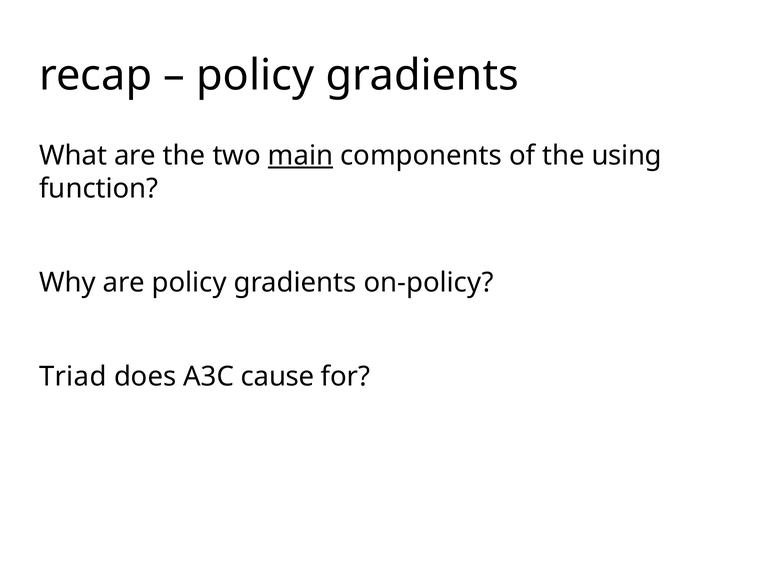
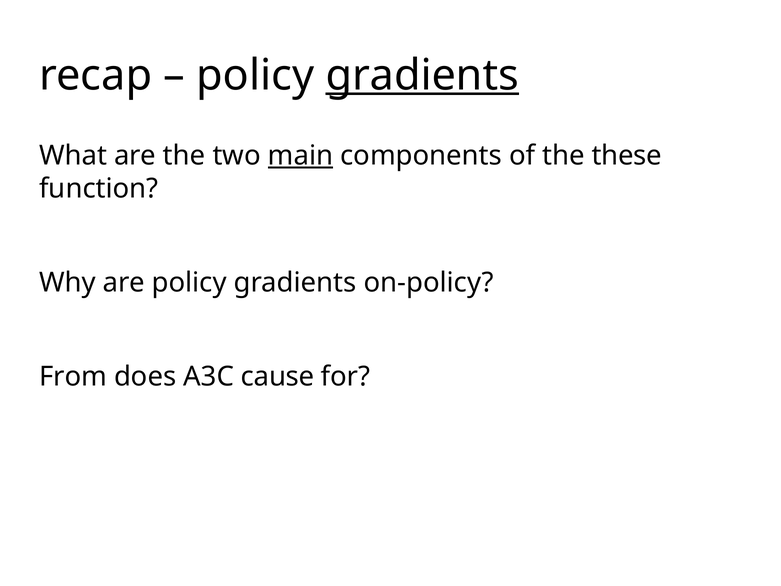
gradients at (422, 75) underline: none -> present
using: using -> these
Triad: Triad -> From
